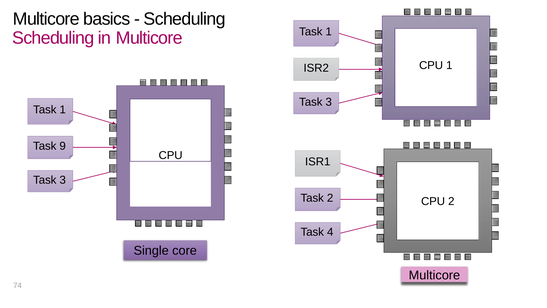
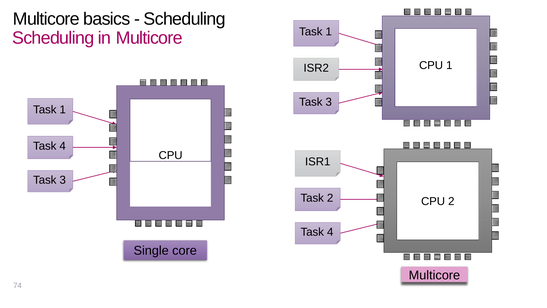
9 at (63, 146): 9 -> 4
